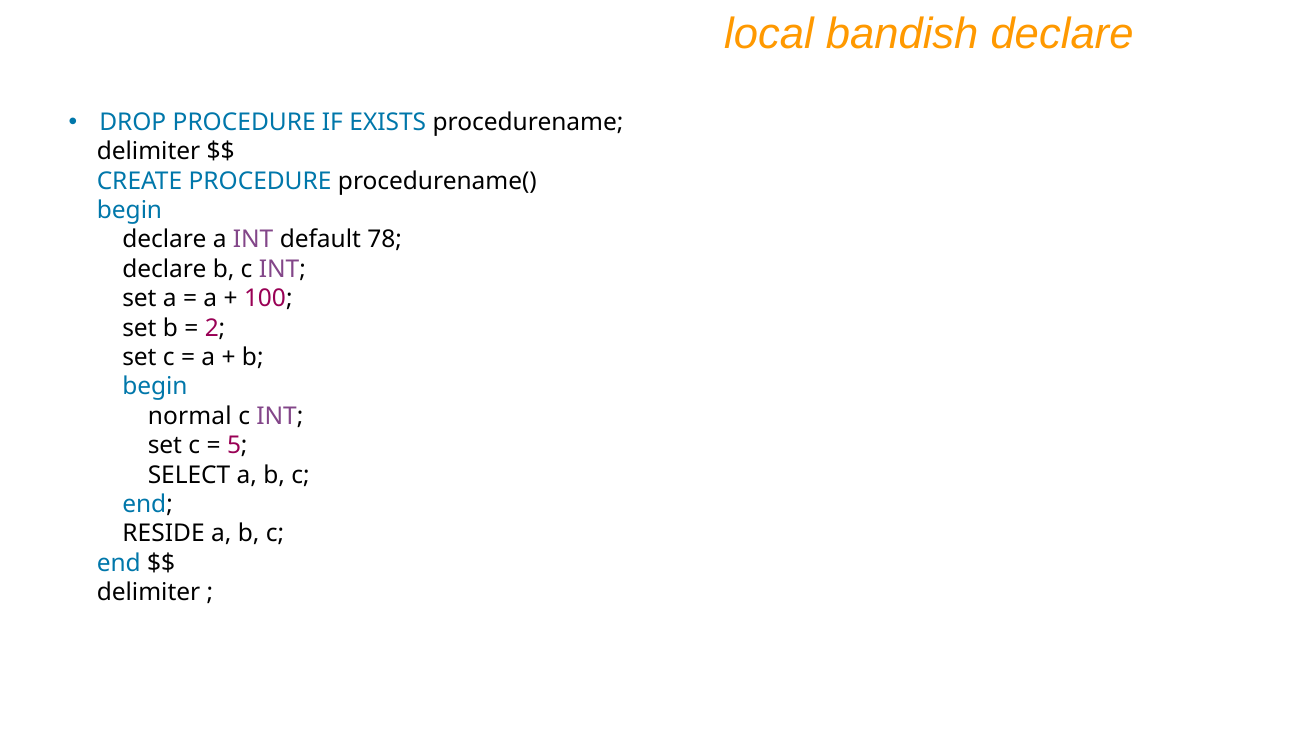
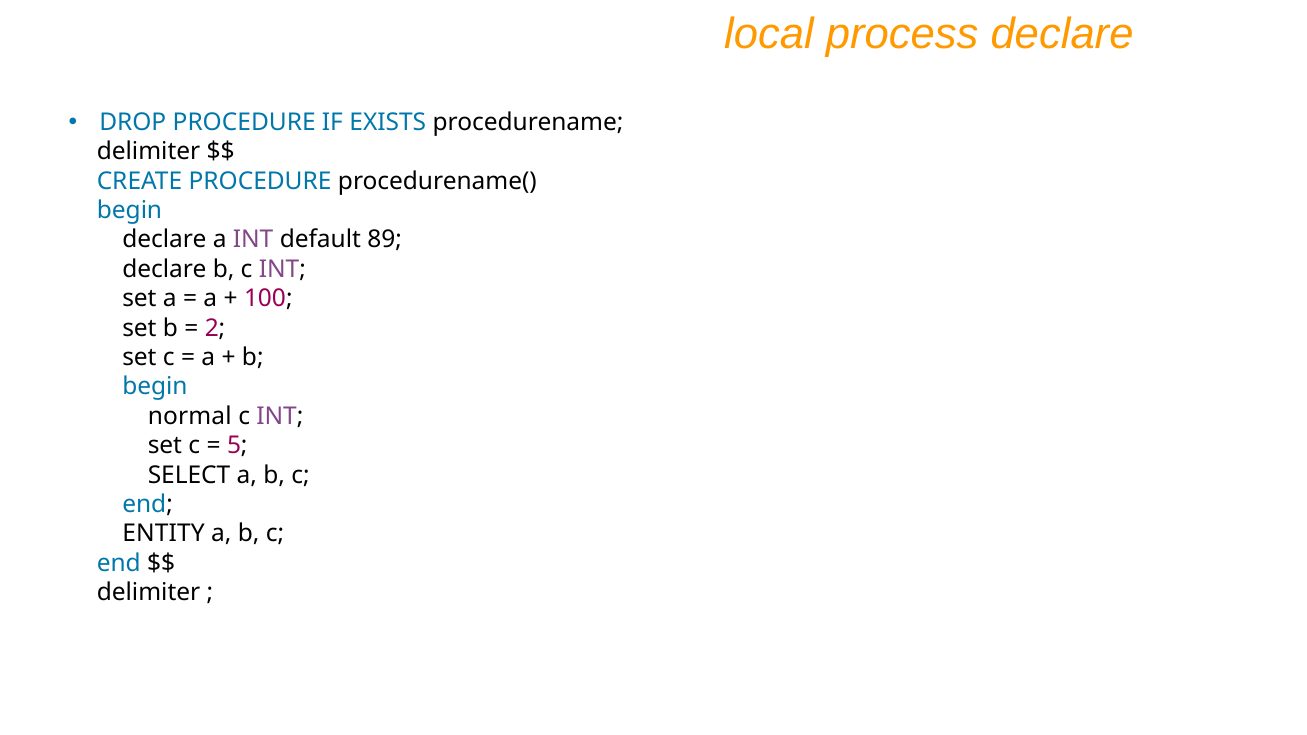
bandish: bandish -> process
78: 78 -> 89
RESIDE: RESIDE -> ENTITY
